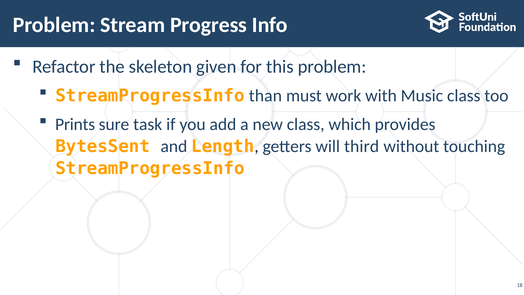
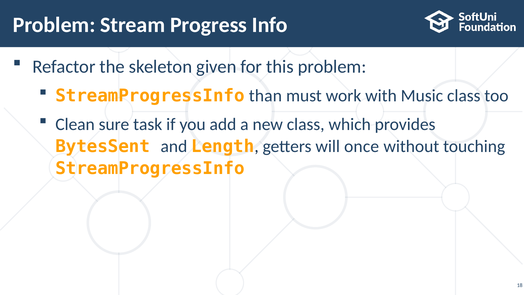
Prints: Prints -> Clean
third: third -> once
